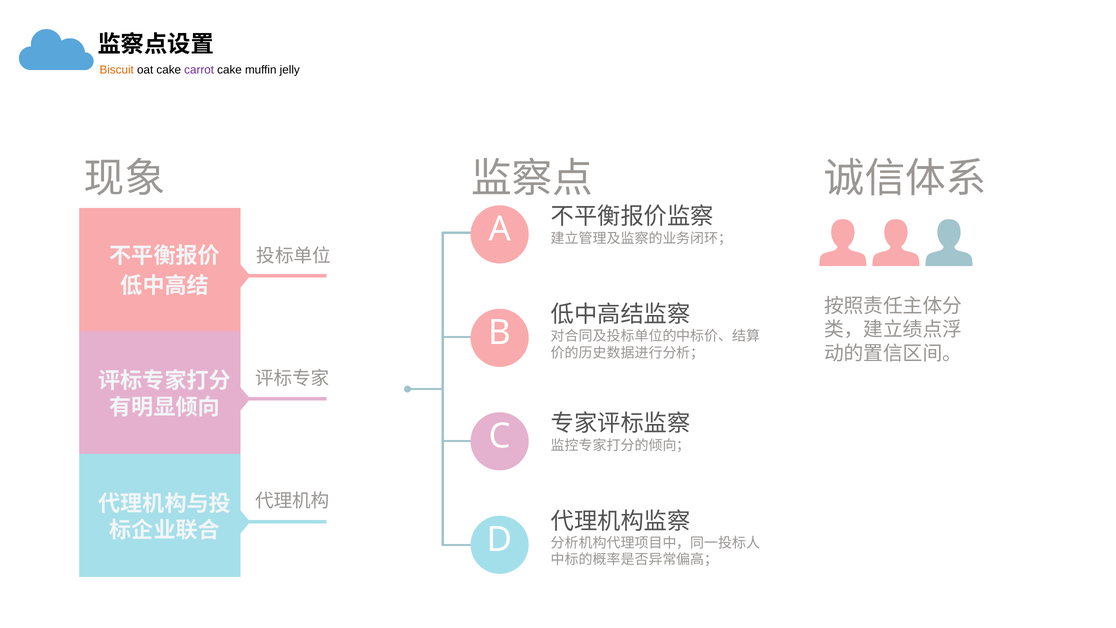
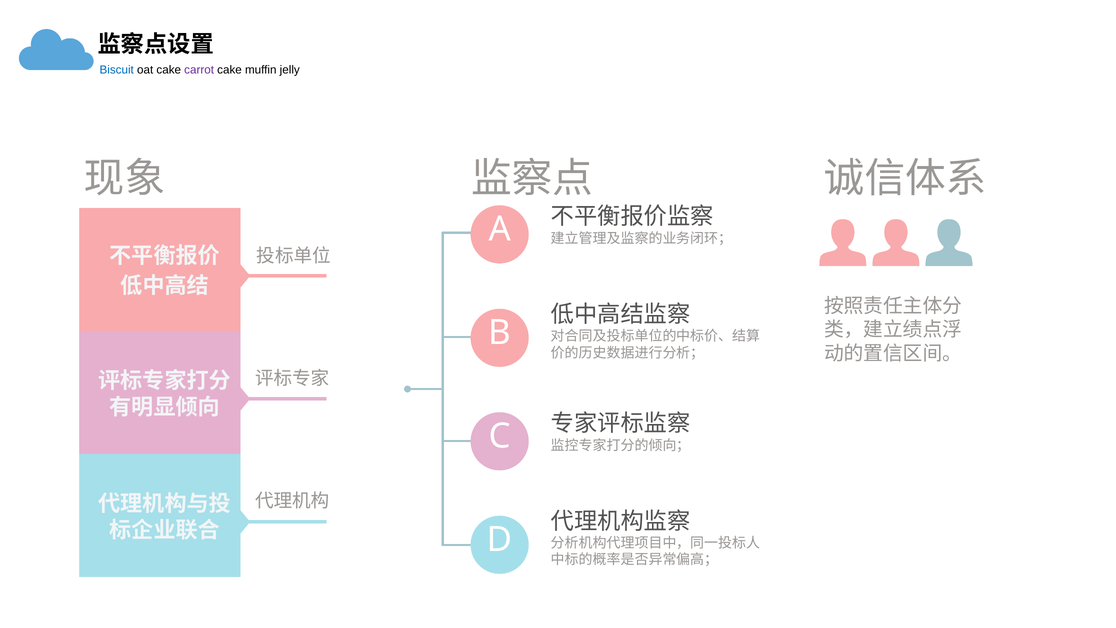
Biscuit colour: orange -> blue
